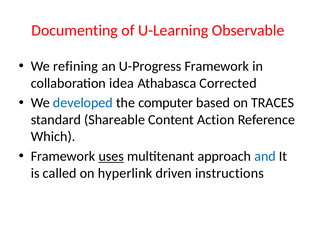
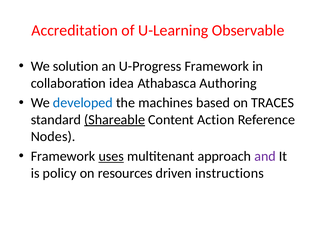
Documenting: Documenting -> Accreditation
refining: refining -> solution
Corrected: Corrected -> Authoring
computer: computer -> machines
Shareable underline: none -> present
Which: Which -> Nodes
and colour: blue -> purple
called: called -> policy
hyperlink: hyperlink -> resources
